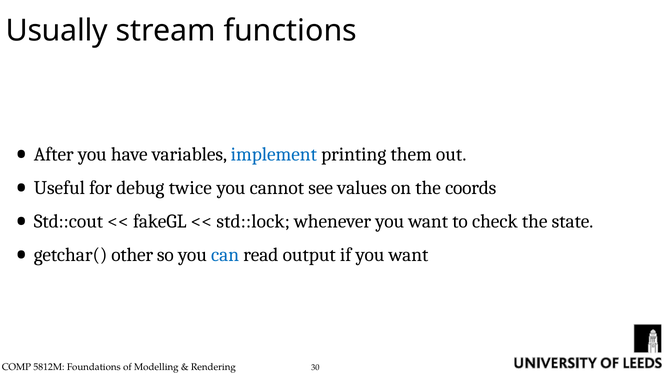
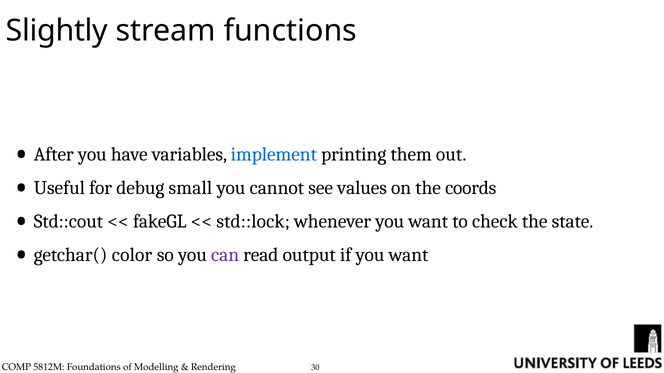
Usually: Usually -> Slightly
twice: twice -> small
other: other -> color
can colour: blue -> purple
